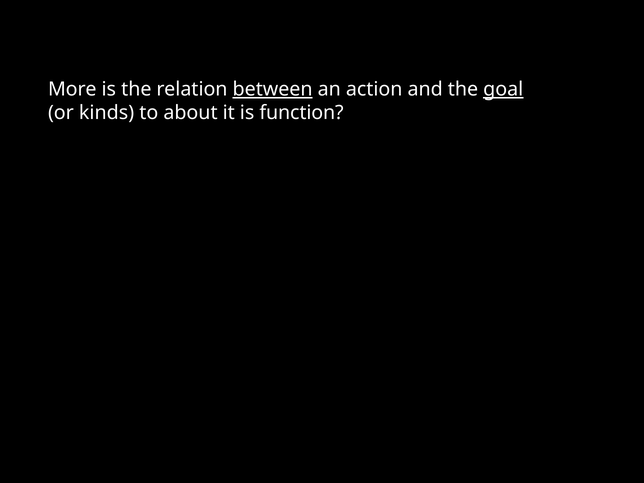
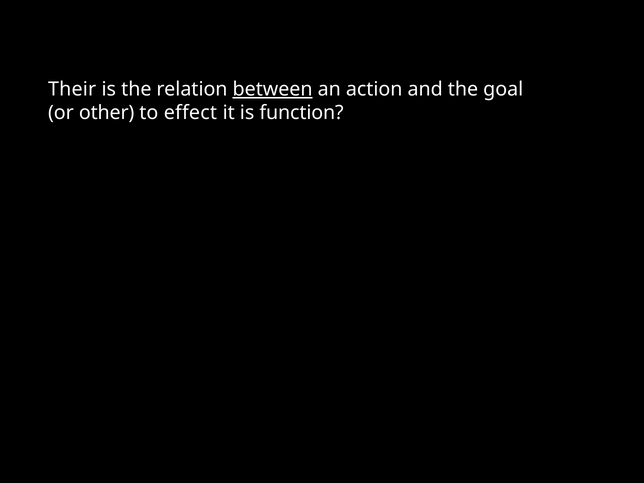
More: More -> Their
goal underline: present -> none
kinds: kinds -> other
about: about -> effect
